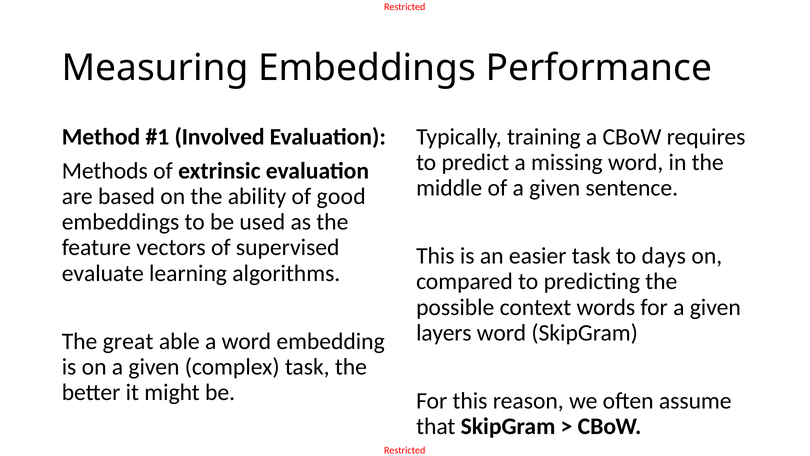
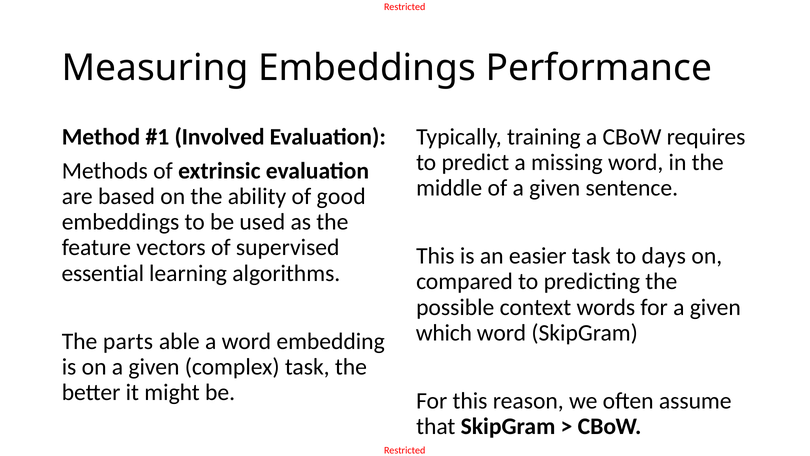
evaluate: evaluate -> essential
layers: layers -> which
great: great -> parts
